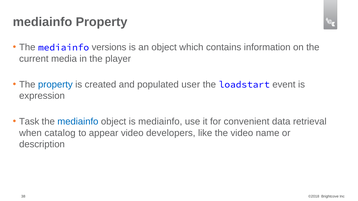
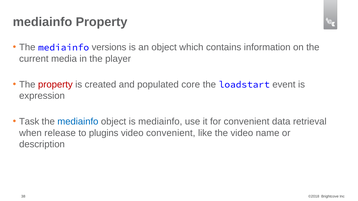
property at (55, 85) colour: blue -> red
user: user -> core
catalog: catalog -> release
appear: appear -> plugins
video developers: developers -> convenient
